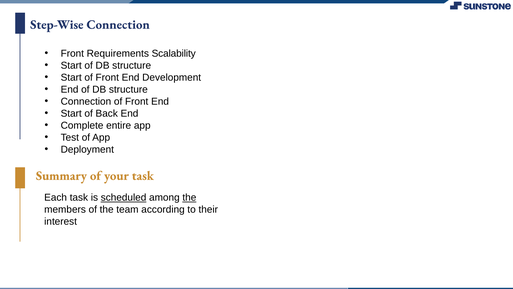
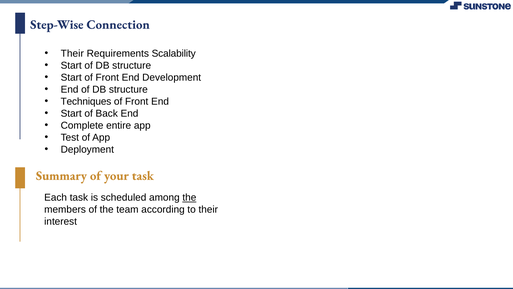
Front at (72, 53): Front -> Their
Connection at (86, 101): Connection -> Techniques
scheduled underline: present -> none
